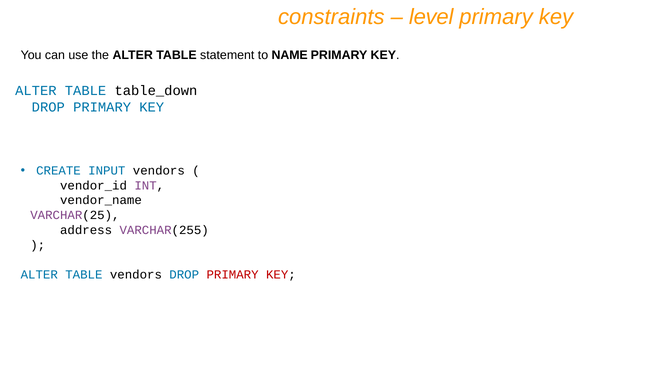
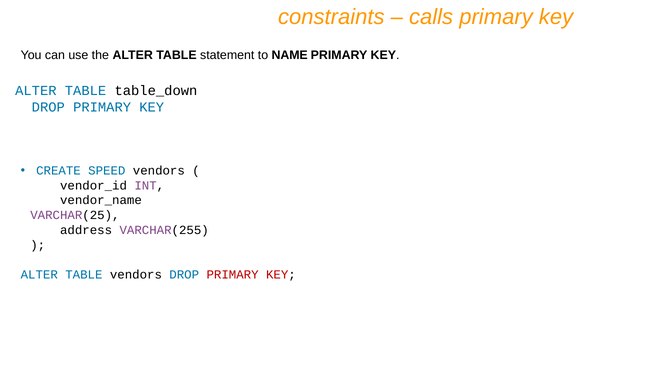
level: level -> calls
INPUT: INPUT -> SPEED
